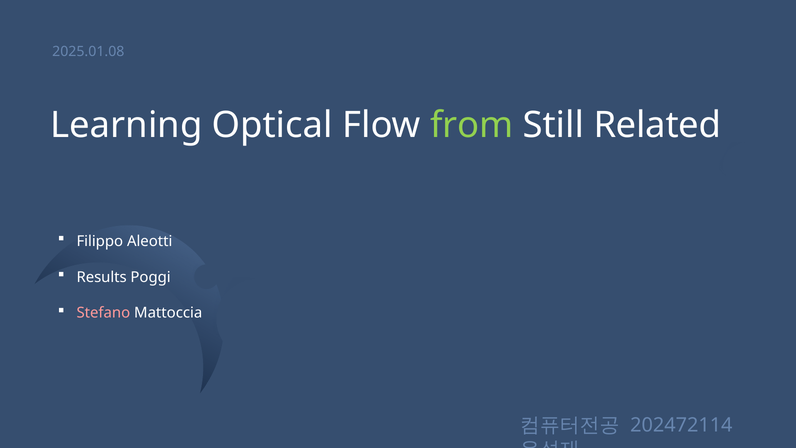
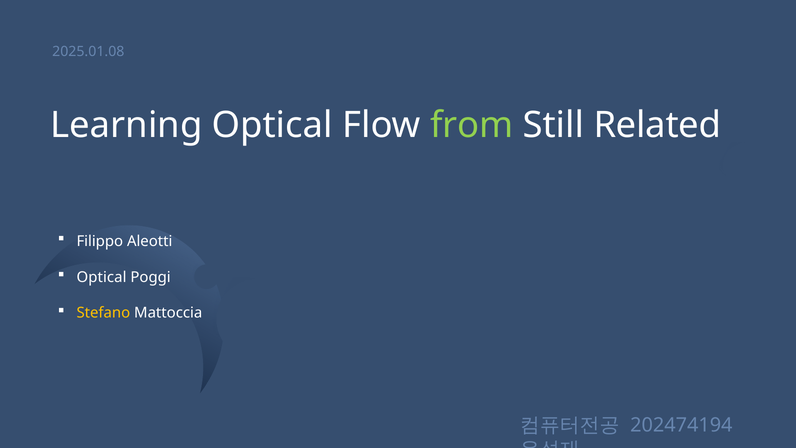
Results at (102, 277): Results -> Optical
Stefano colour: pink -> yellow
202472114: 202472114 -> 202474194
